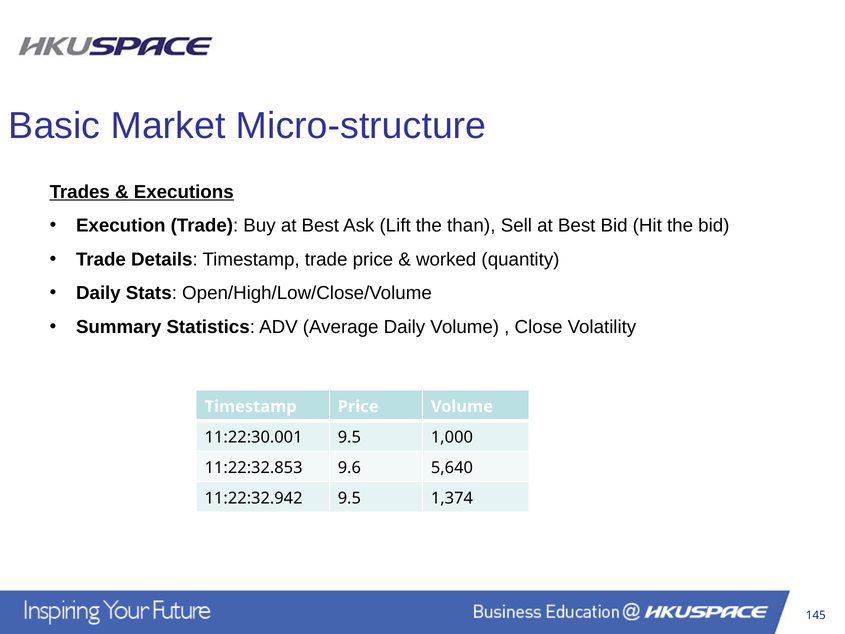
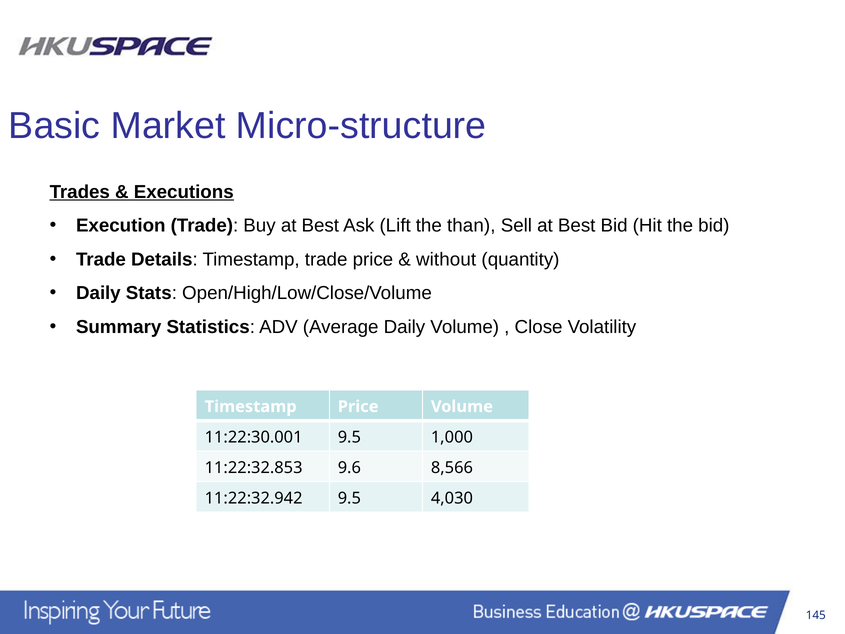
worked: worked -> without
5,640: 5,640 -> 8,566
1,374: 1,374 -> 4,030
